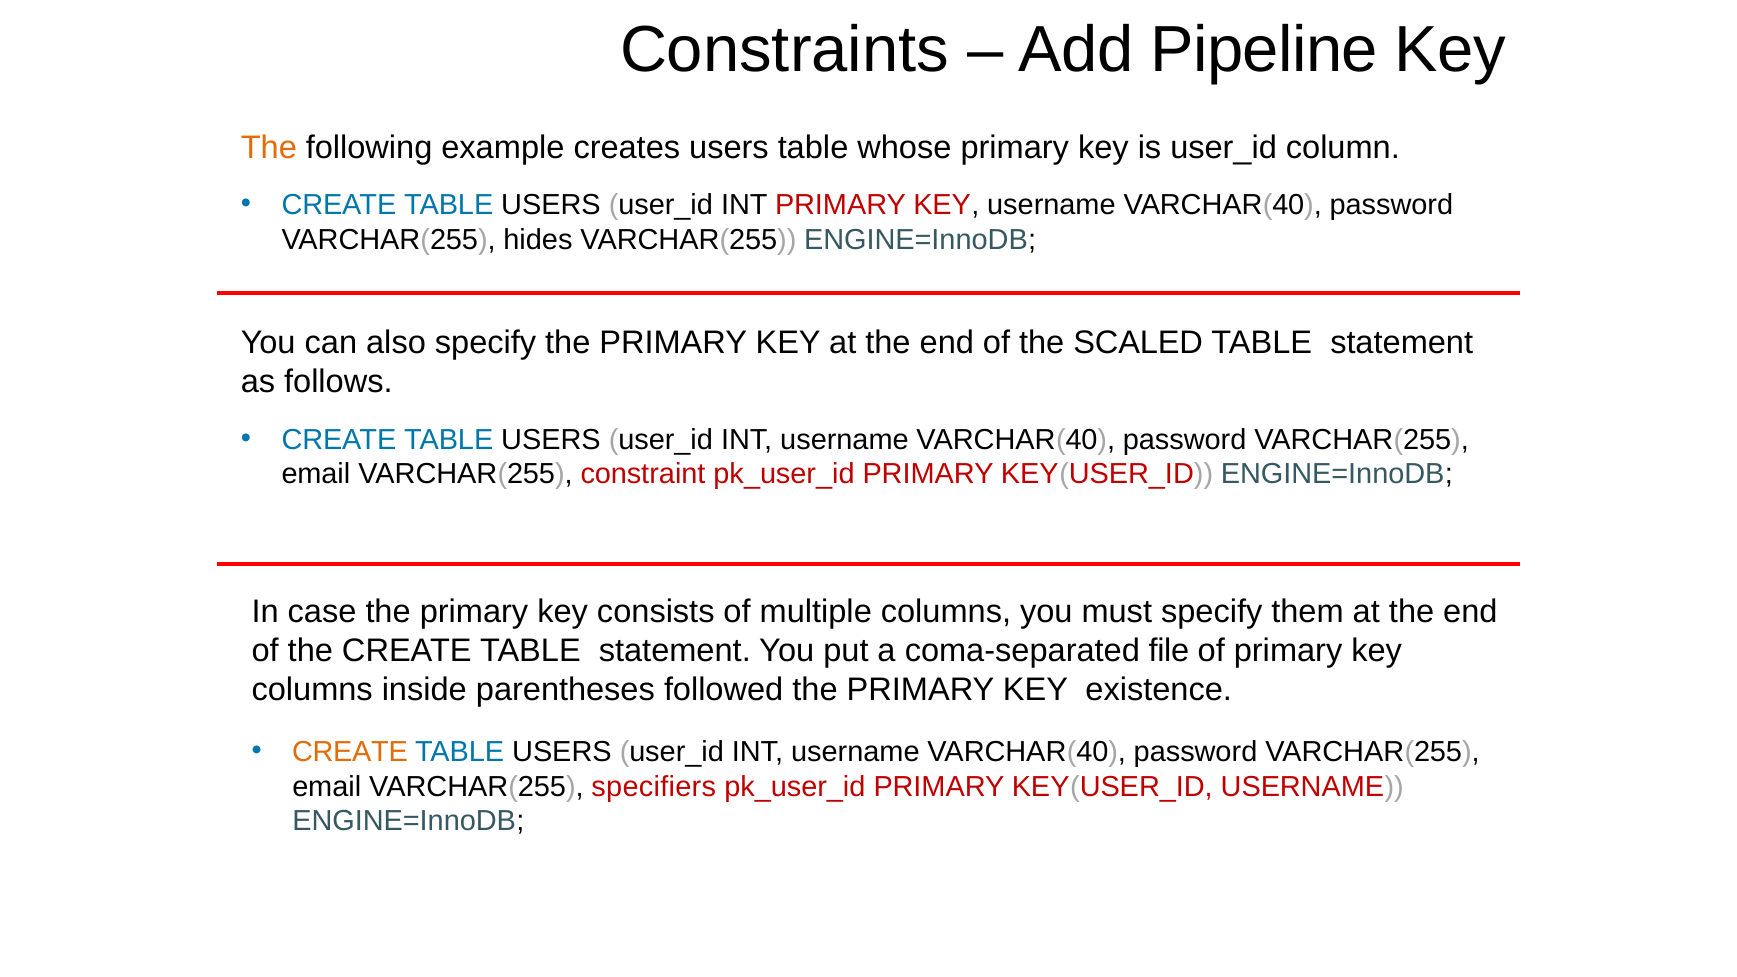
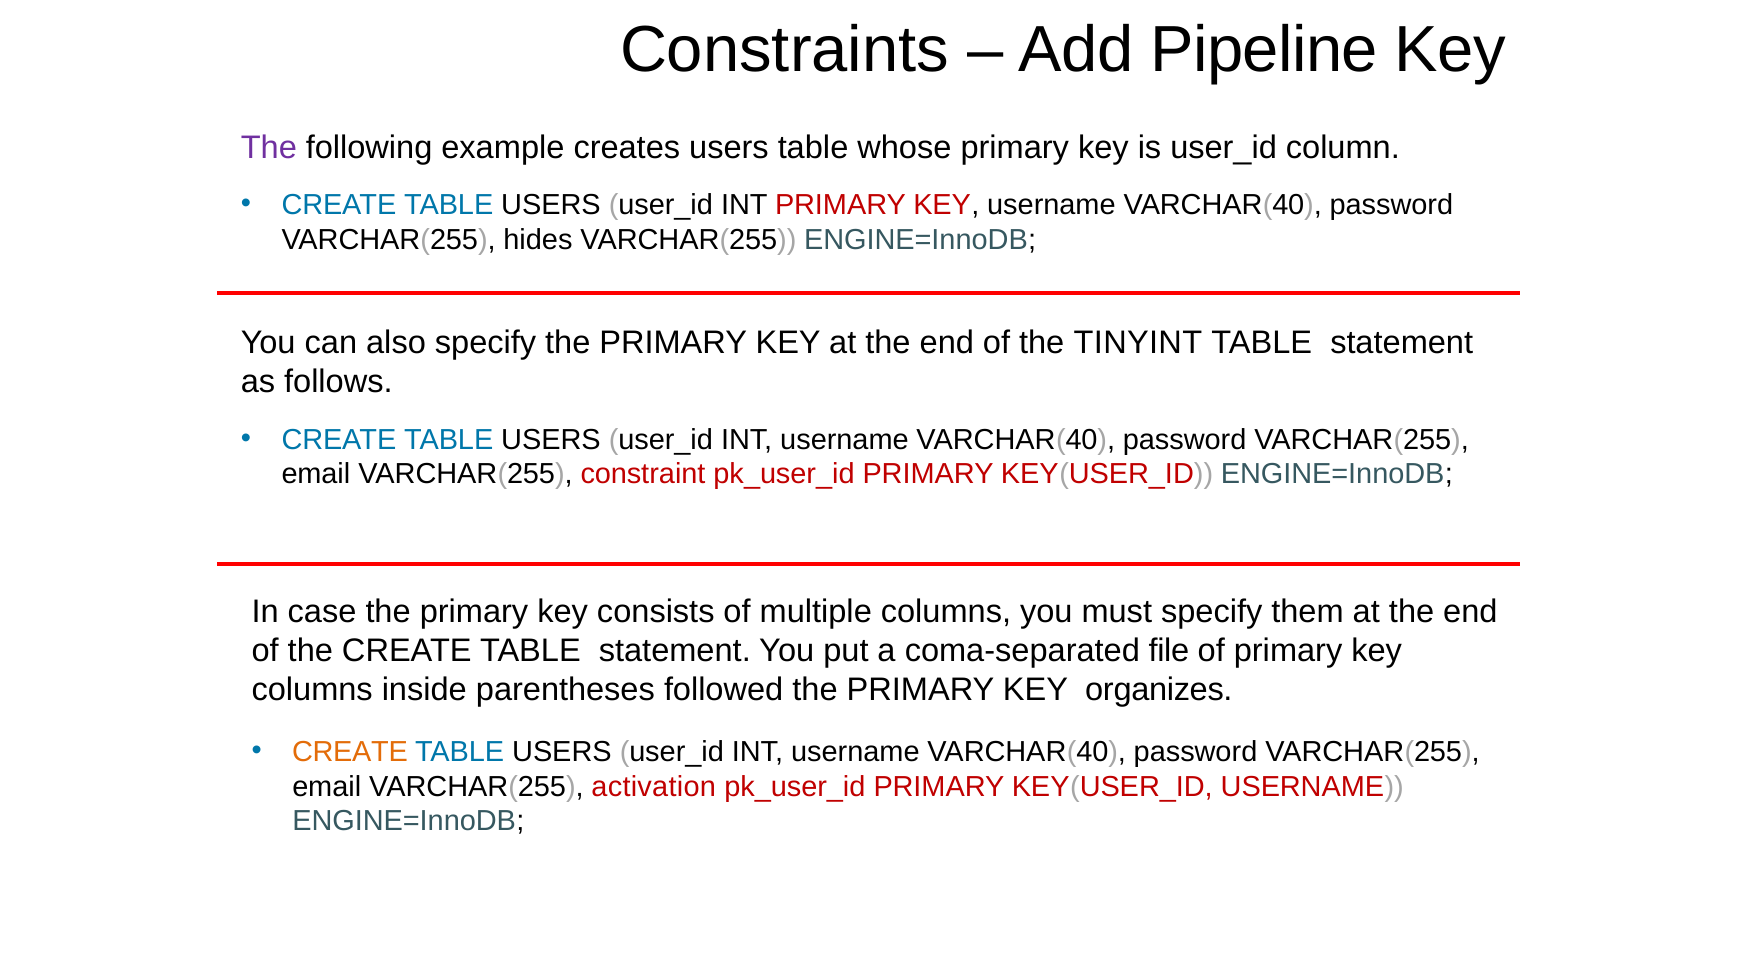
The at (269, 148) colour: orange -> purple
SCALED: SCALED -> TINYINT
existence: existence -> organizes
specifiers: specifiers -> activation
